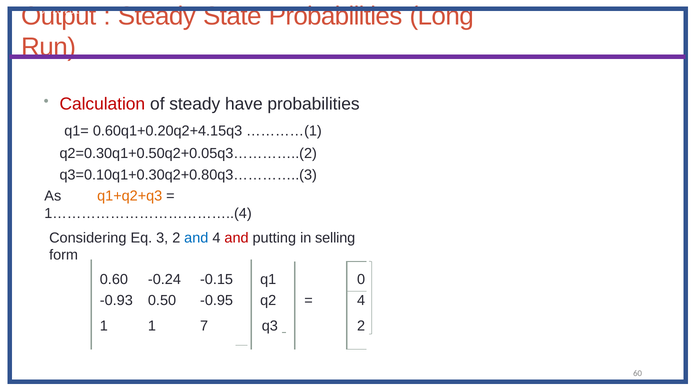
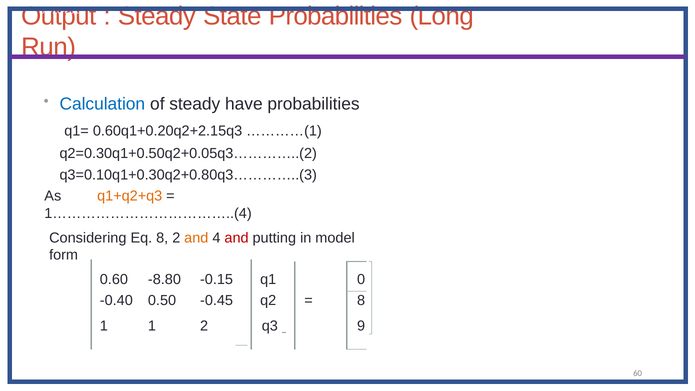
Calculation colour: red -> blue
0.60q1+0.20q2+4.15q3: 0.60q1+0.20q2+4.15q3 -> 0.60q1+0.20q2+2.15q3
Eq 3: 3 -> 8
and at (196, 238) colour: blue -> orange
selling: selling -> model
-0.24: -0.24 -> -8.80
-0.93: -0.93 -> -0.40
-0.95: -0.95 -> -0.45
4 at (361, 300): 4 -> 8
1 7: 7 -> 2
q3 2: 2 -> 9
